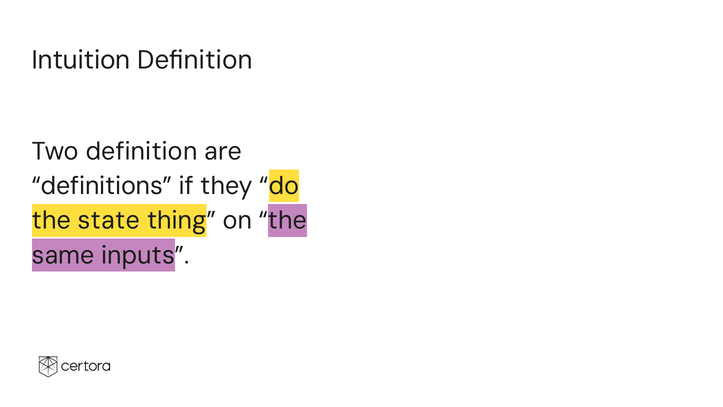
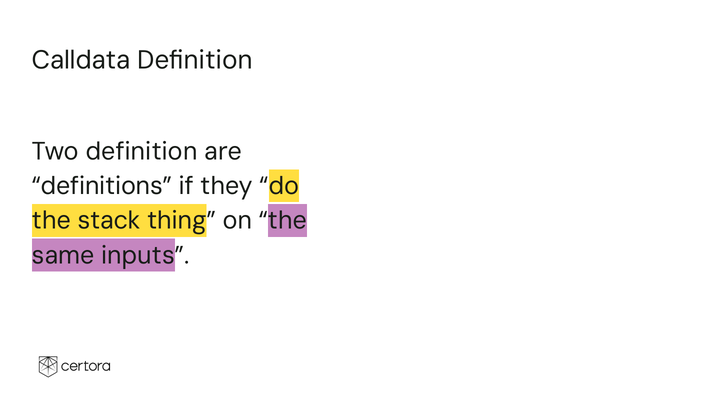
Intuition: Intuition -> Calldata
state: state -> stack
